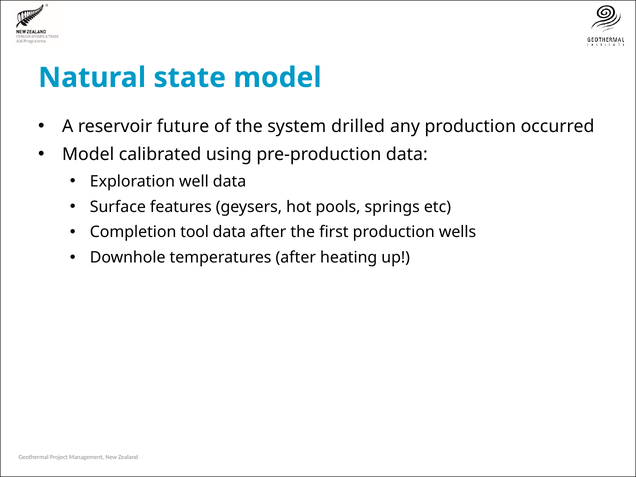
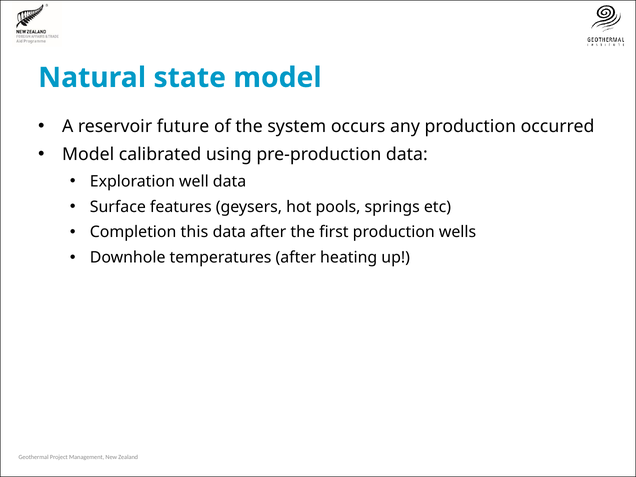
drilled: drilled -> occurs
tool: tool -> this
